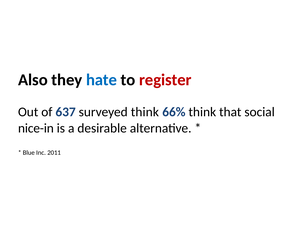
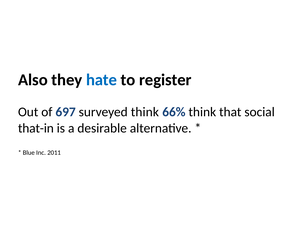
register colour: red -> black
637: 637 -> 697
nice-in: nice-in -> that-in
